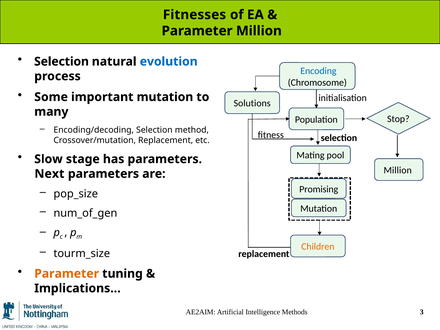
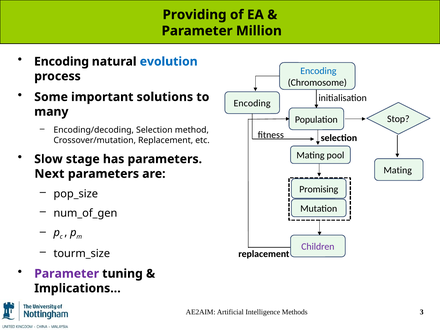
Fitnesses: Fitnesses -> Providing
Selection at (62, 62): Selection -> Encoding
important mutation: mutation -> solutions
Solutions at (252, 103): Solutions -> Encoding
Million at (398, 170): Million -> Mating
Children colour: orange -> purple
Parameter at (67, 274) colour: orange -> purple
